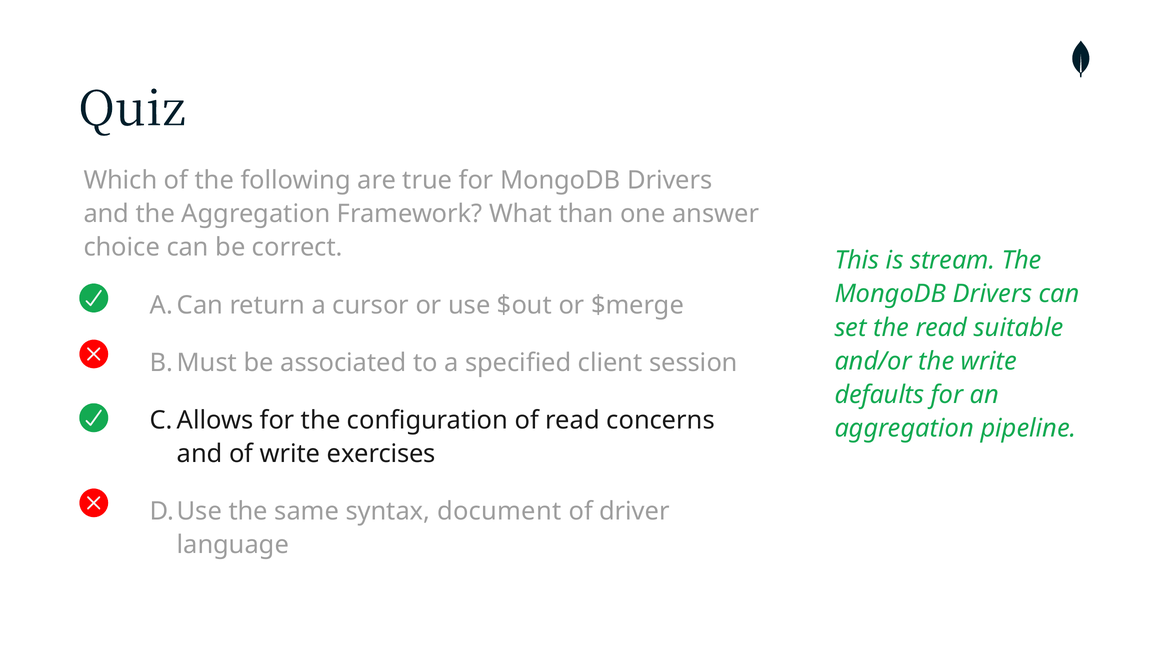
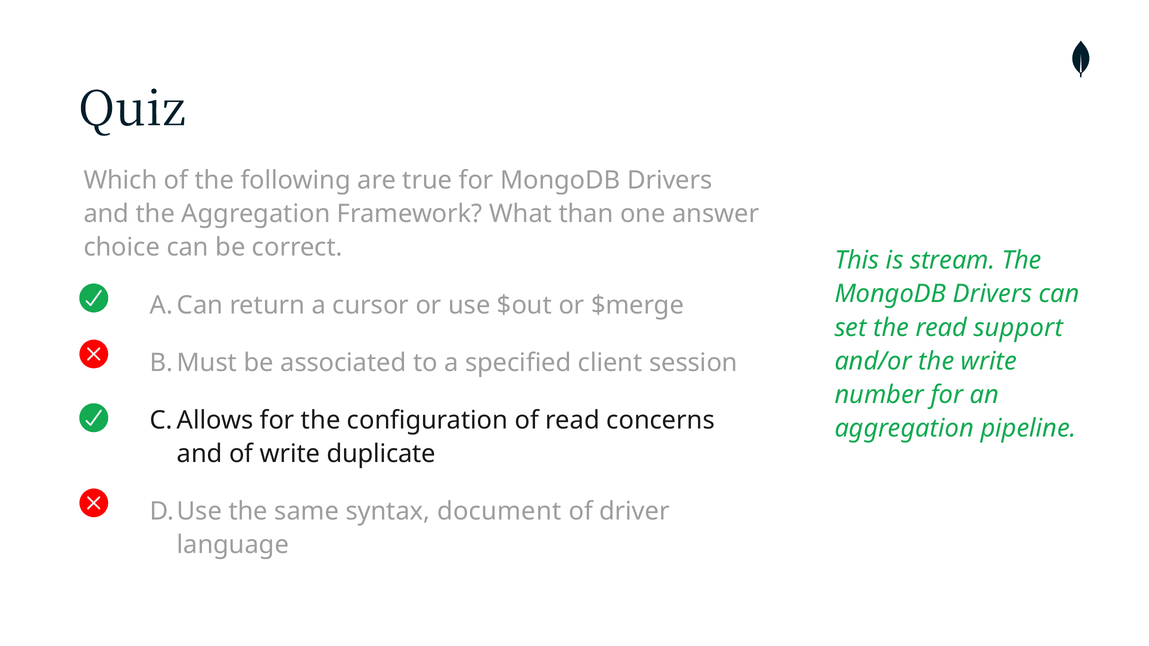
suitable: suitable -> support
defaults: defaults -> number
exercises: exercises -> duplicate
